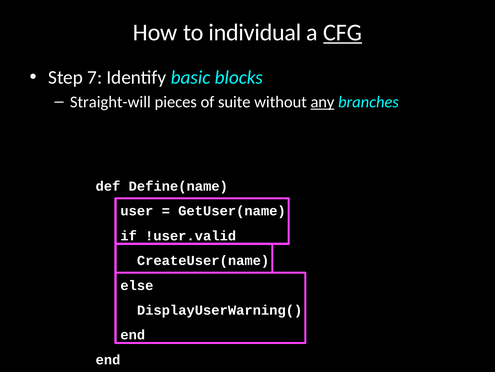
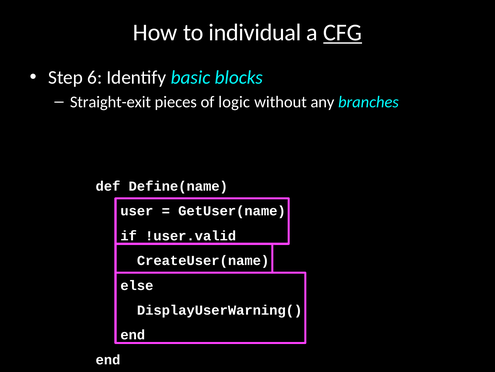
7: 7 -> 6
Straight-will: Straight-will -> Straight-exit
suite: suite -> logic
any underline: present -> none
